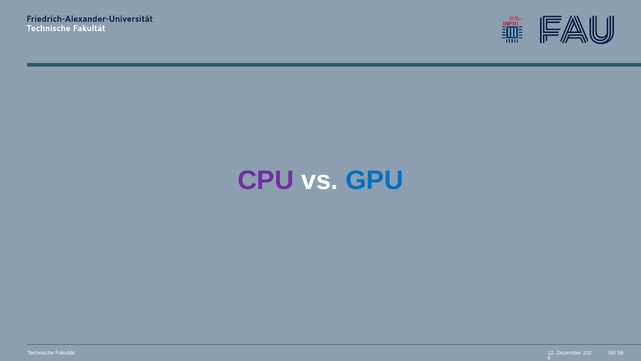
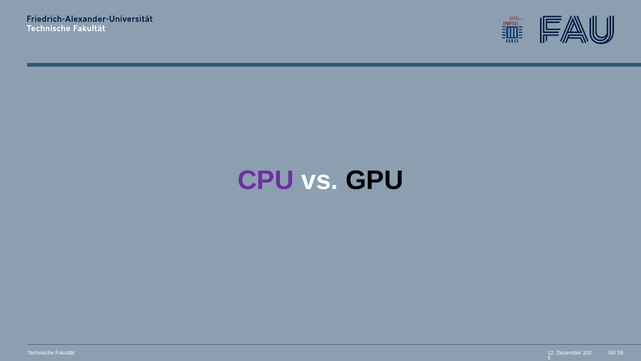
GPU colour: blue -> black
